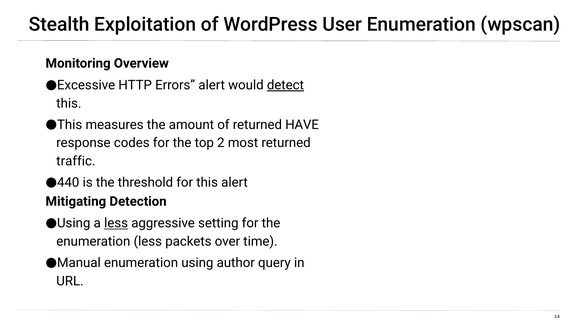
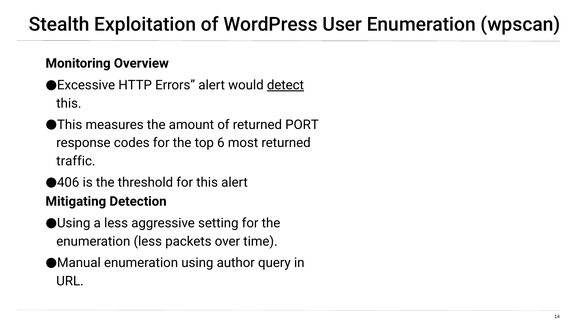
HAVE: HAVE -> PORT
2: 2 -> 6
440: 440 -> 406
less at (116, 223) underline: present -> none
